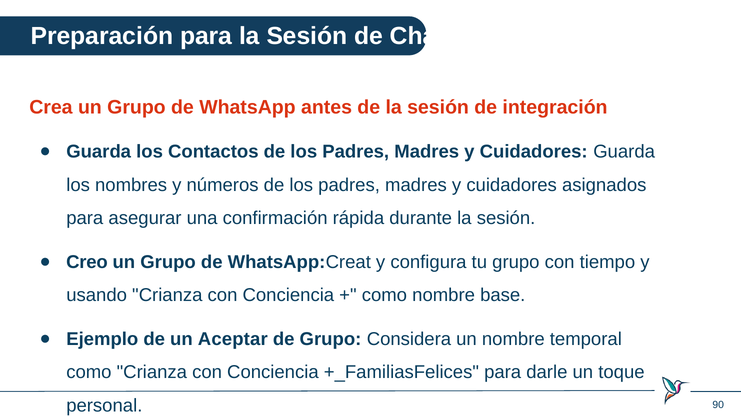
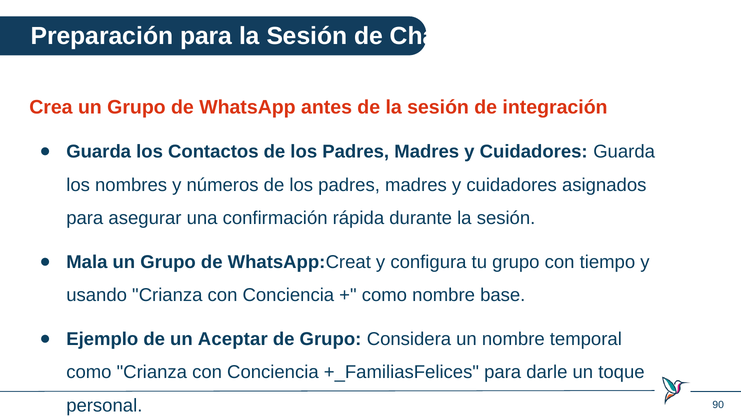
Creo: Creo -> Mala
